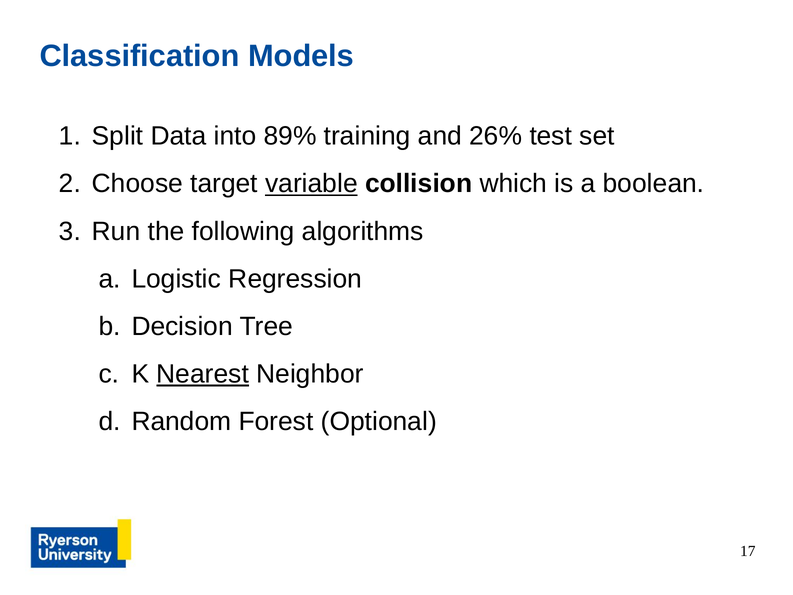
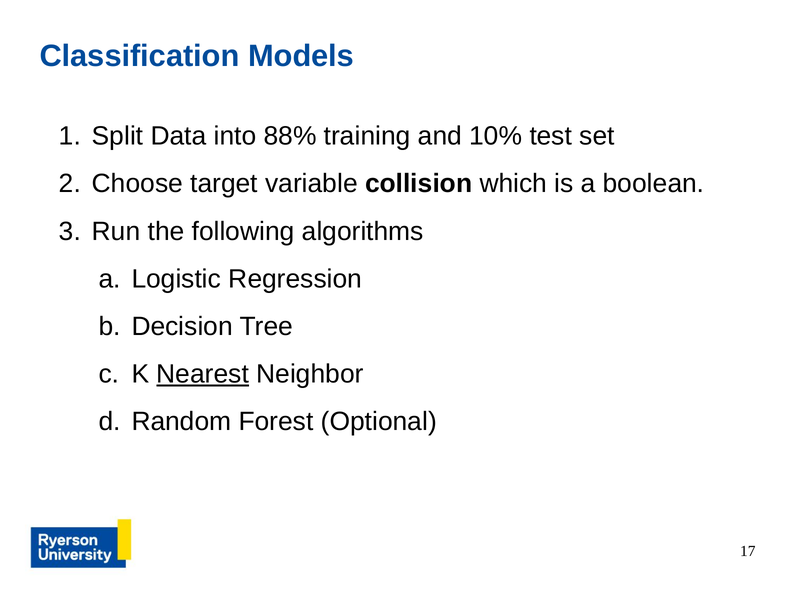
89%: 89% -> 88%
26%: 26% -> 10%
variable underline: present -> none
